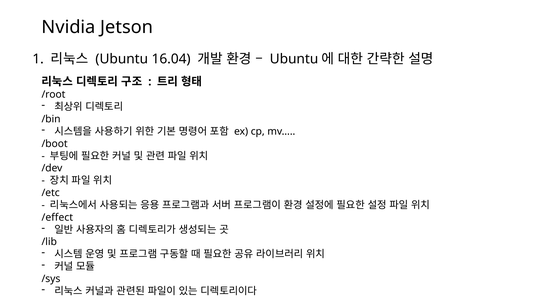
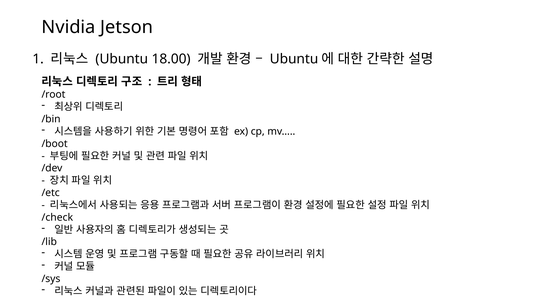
16.04: 16.04 -> 18.00
/effect: /effect -> /check
